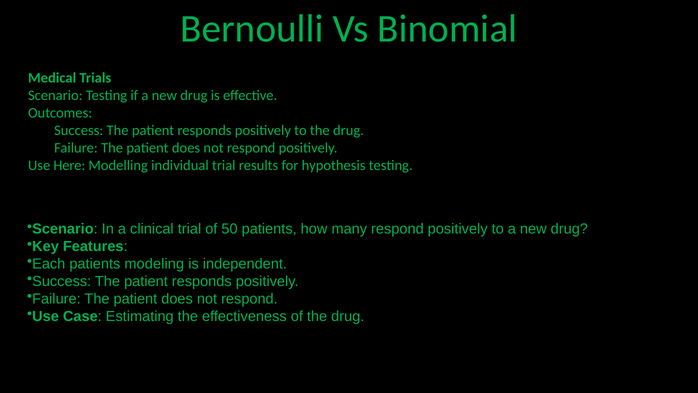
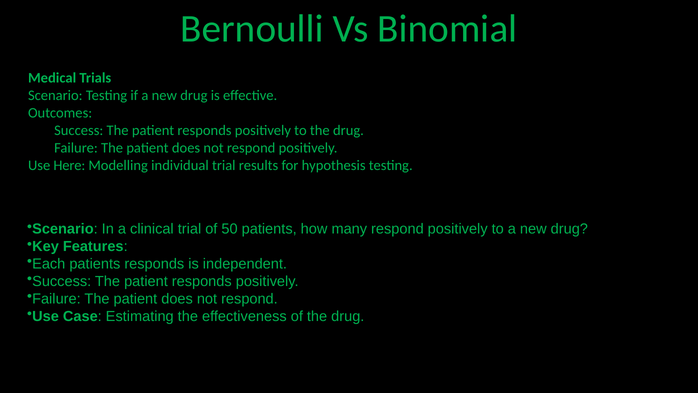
patients modeling: modeling -> responds
